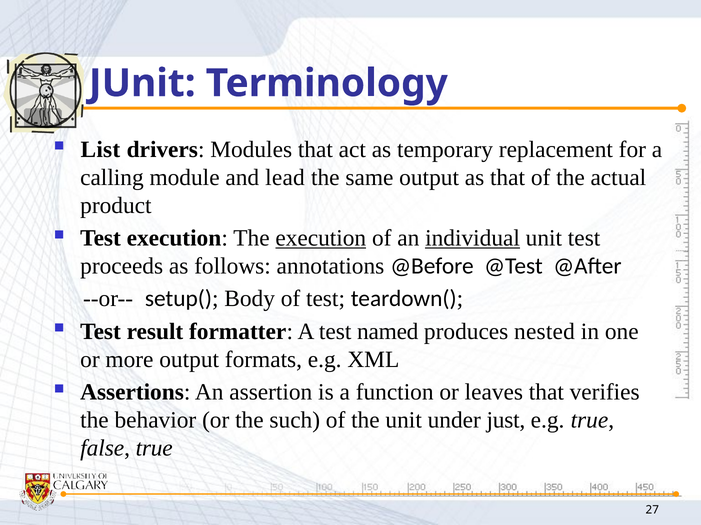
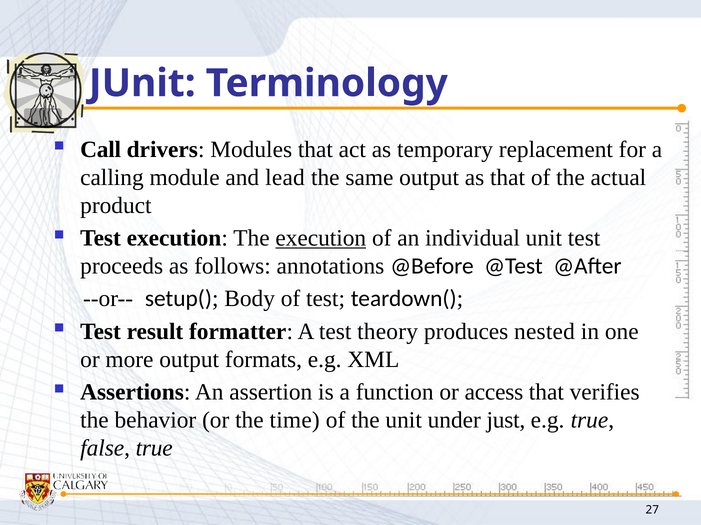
List: List -> Call
individual underline: present -> none
named: named -> theory
leaves: leaves -> access
such: such -> time
